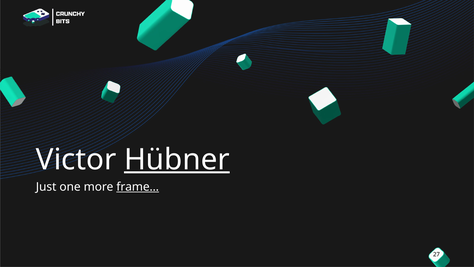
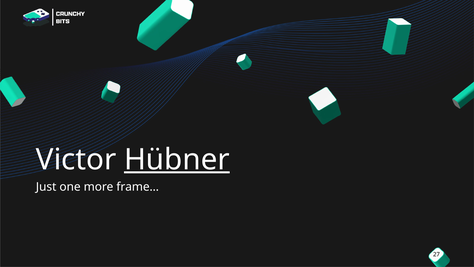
frame… underline: present -> none
